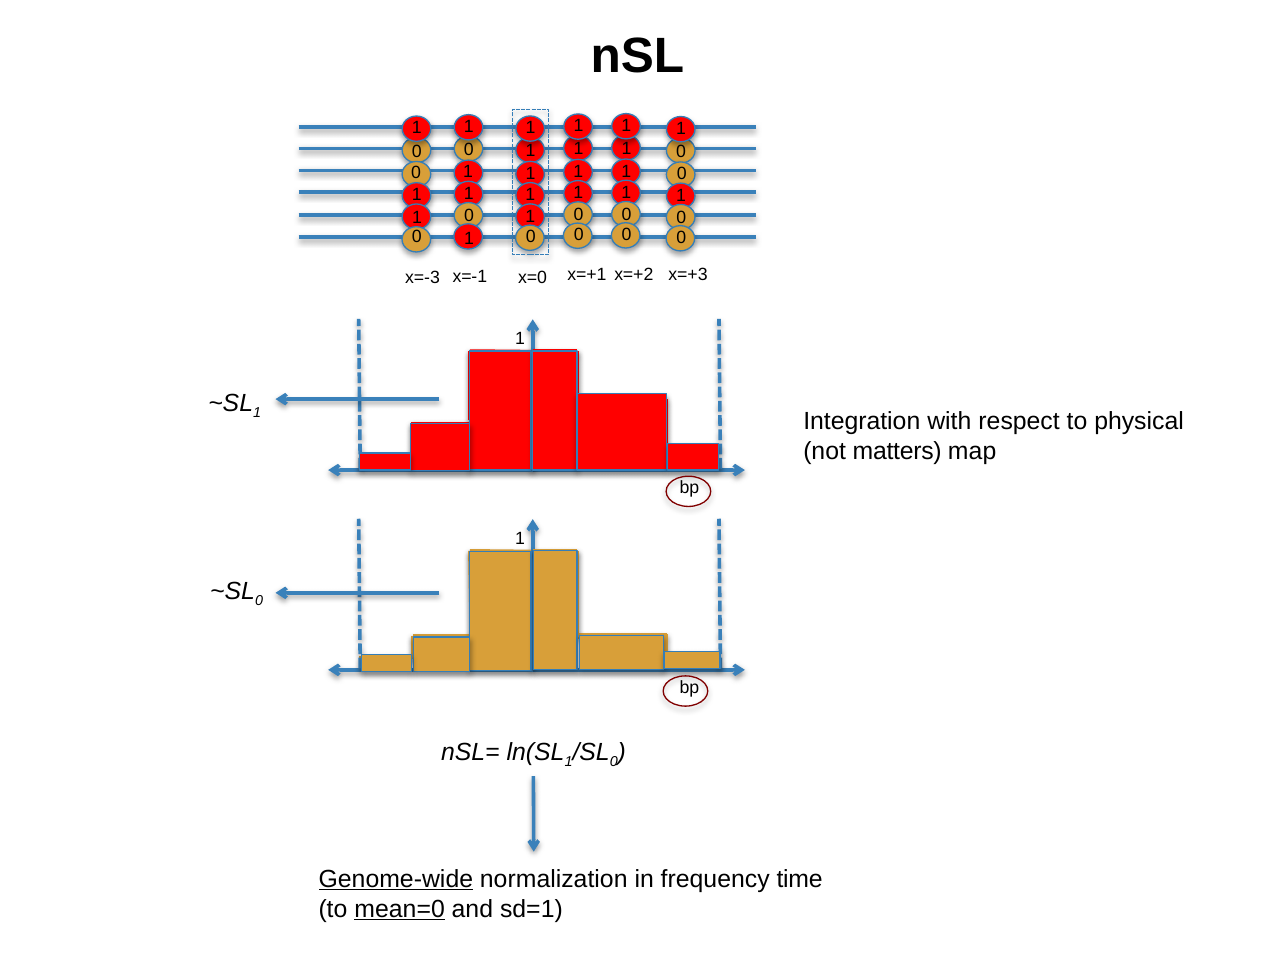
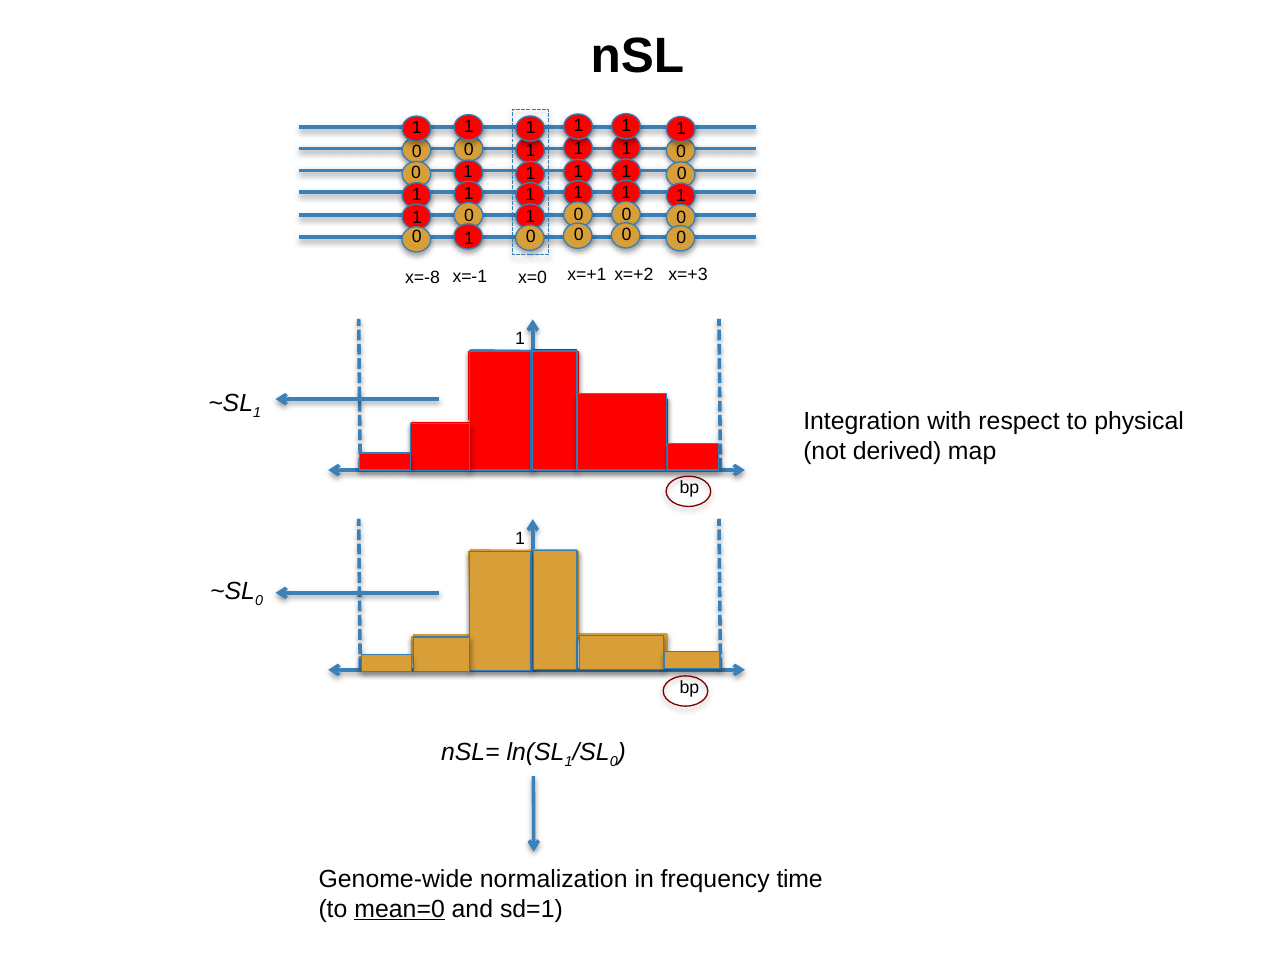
x=-3: x=-3 -> x=-8
matters: matters -> derived
Genome-wide underline: present -> none
